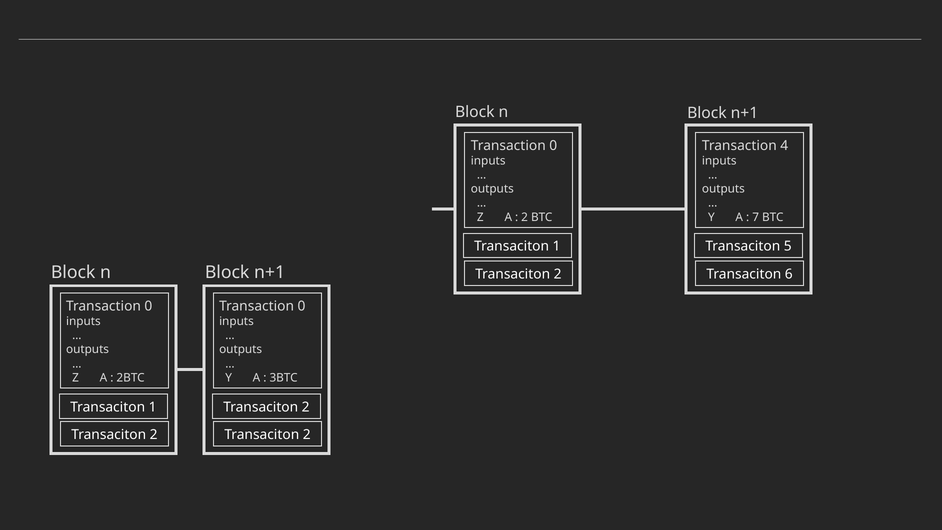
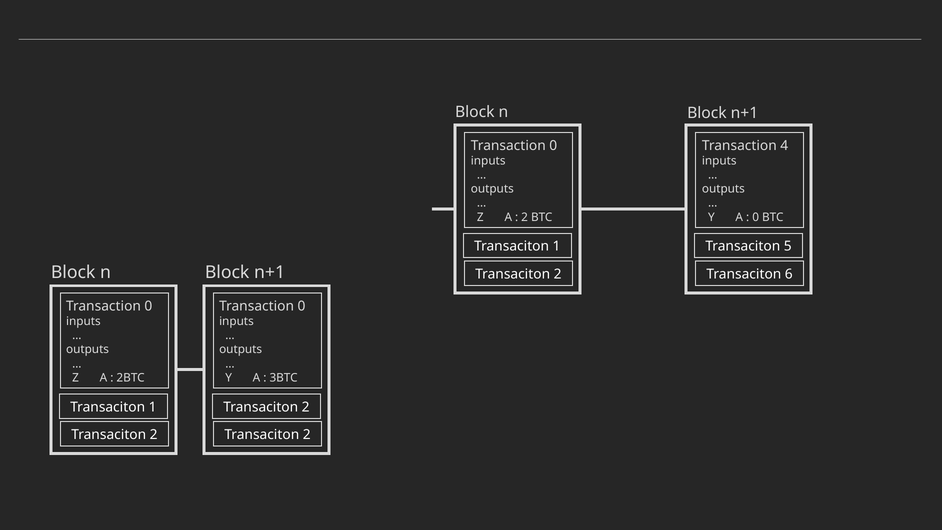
7 at (756, 217): 7 -> 0
